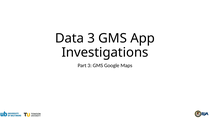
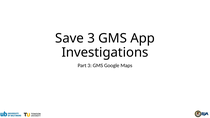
Data: Data -> Save
